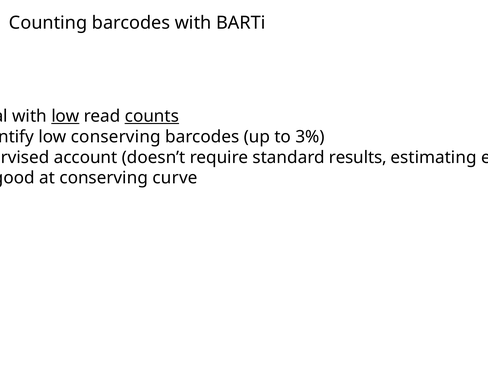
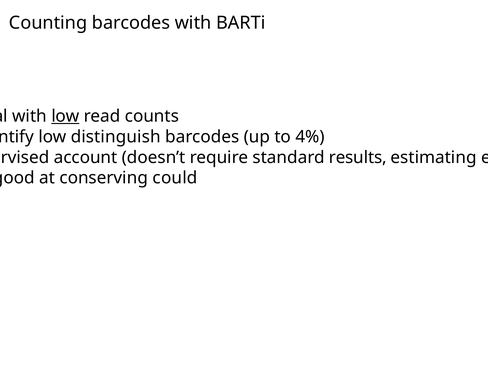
counts underline: present -> none
low conserving: conserving -> distinguish
3%: 3% -> 4%
curve: curve -> could
